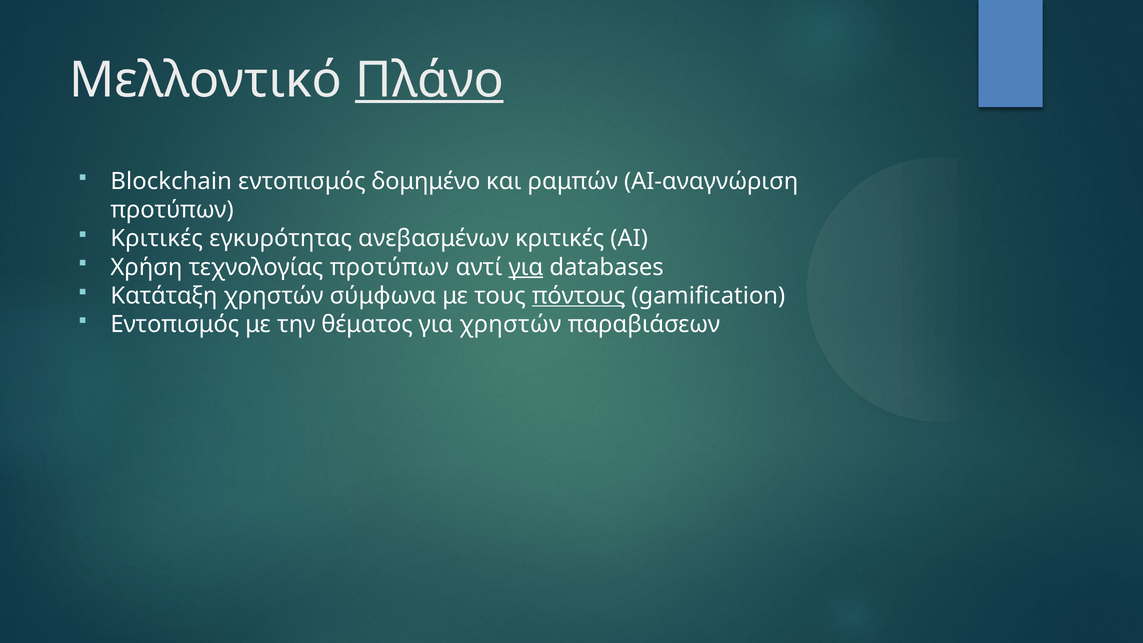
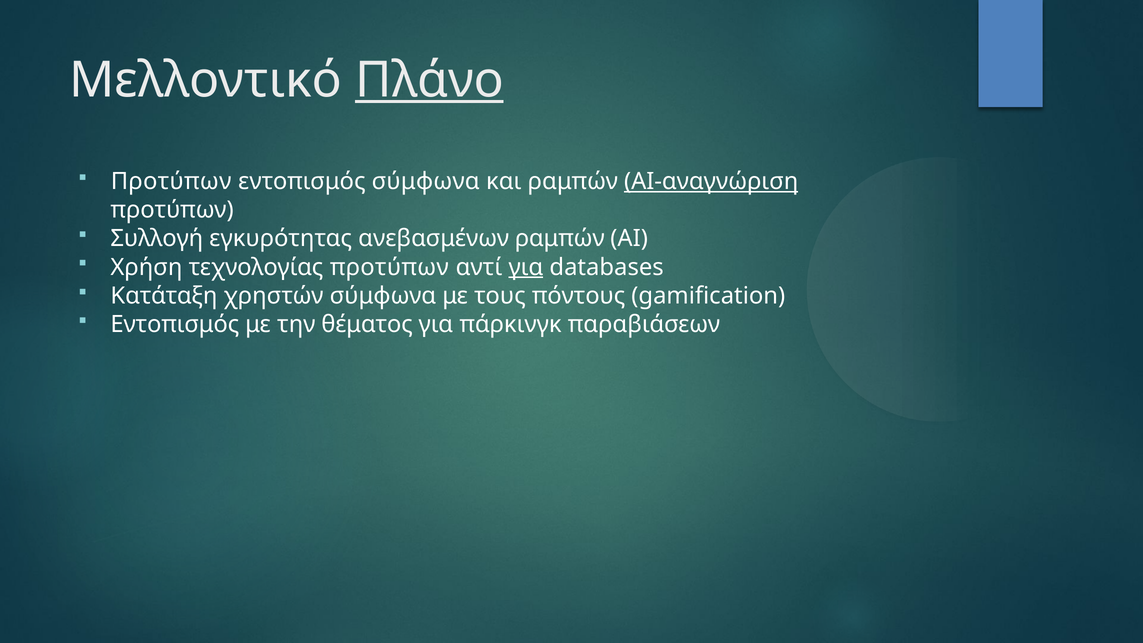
Blockchain at (171, 181): Blockchain -> Προτύπων
εντοπισμός δομημένο: δομημένο -> σύμφωνα
AI-αναγνώριση underline: none -> present
Κριτικές at (157, 239): Κριτικές -> Συλλογή
ανεβασμένων κριτικές: κριτικές -> ραμπών
πόντους underline: present -> none
για χρηστών: χρηστών -> πάρκινγκ
